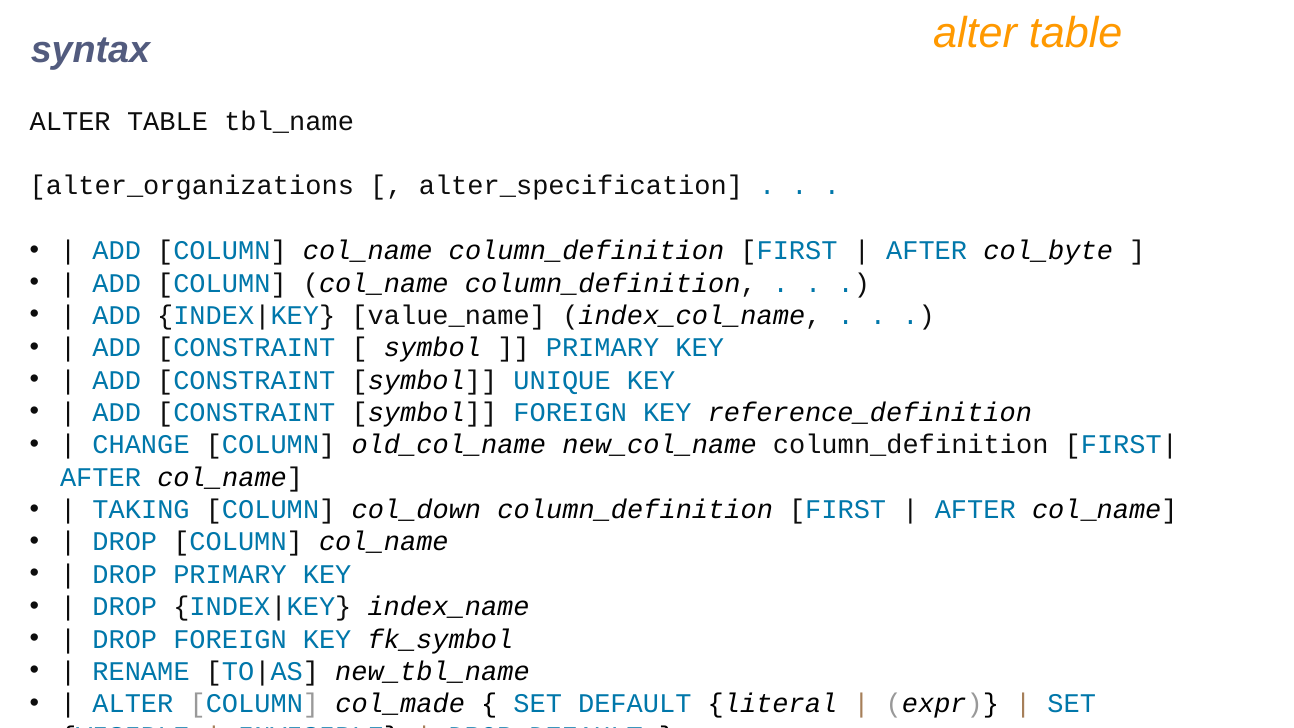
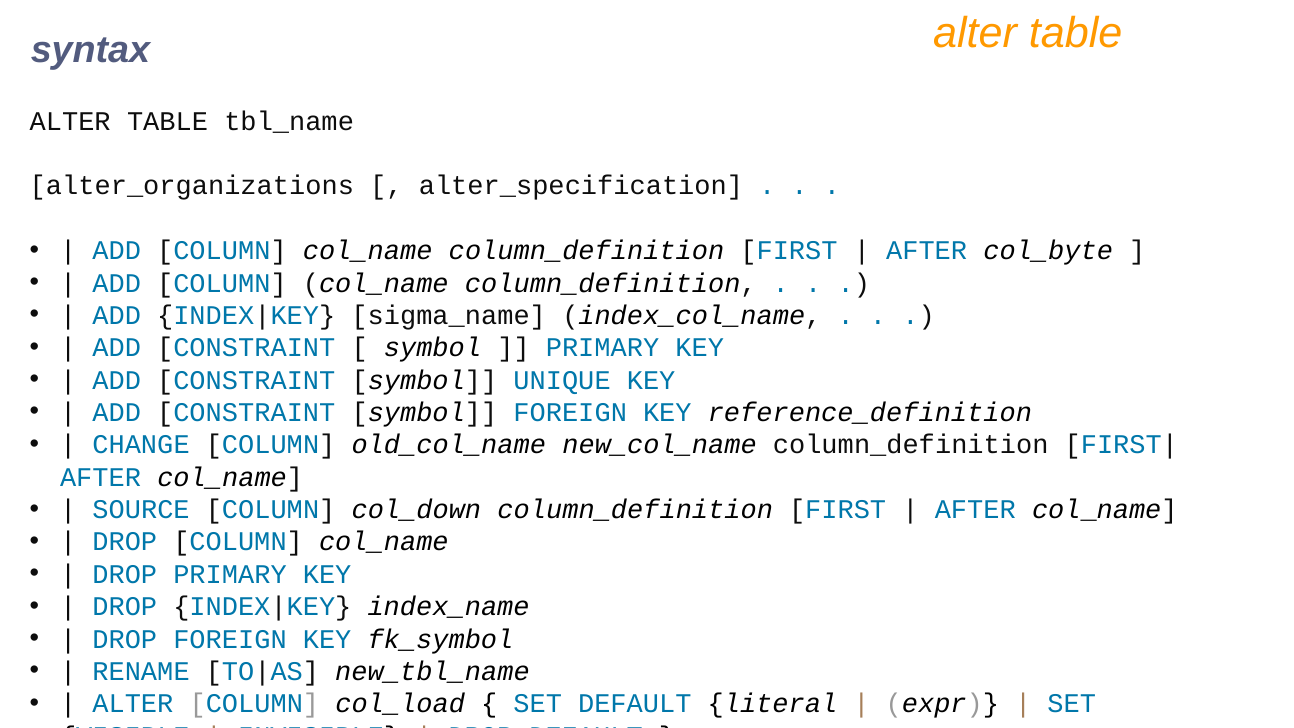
value_name: value_name -> sigma_name
TAKING: TAKING -> SOURCE
col_made: col_made -> col_load
